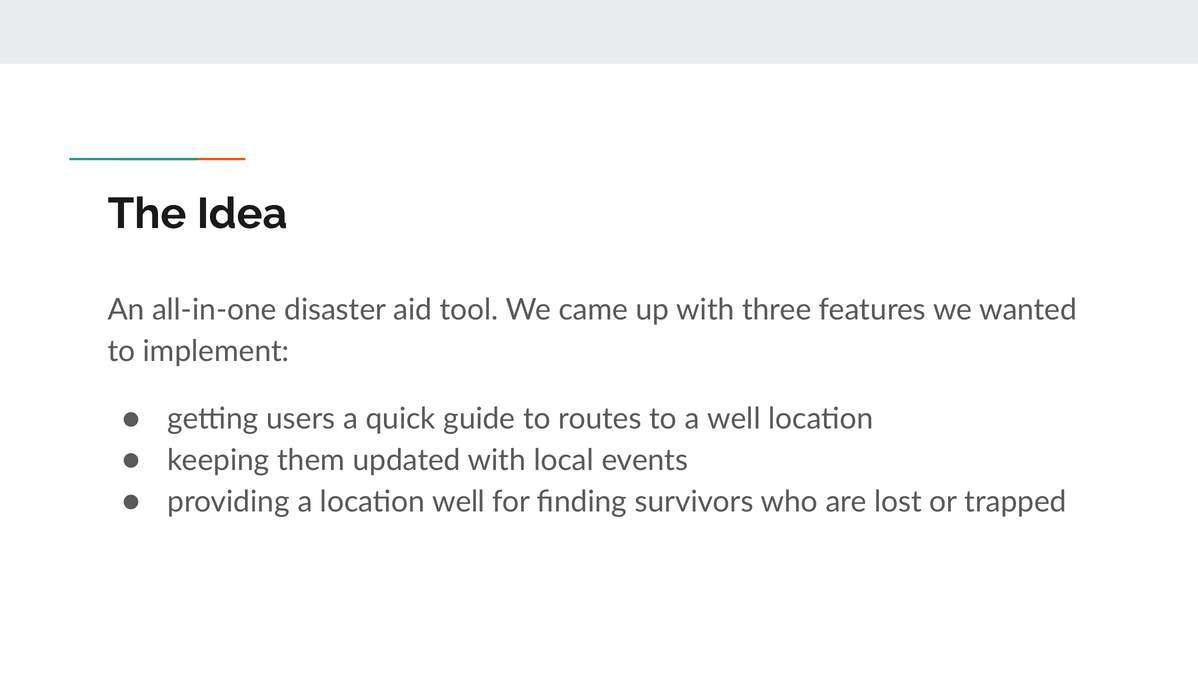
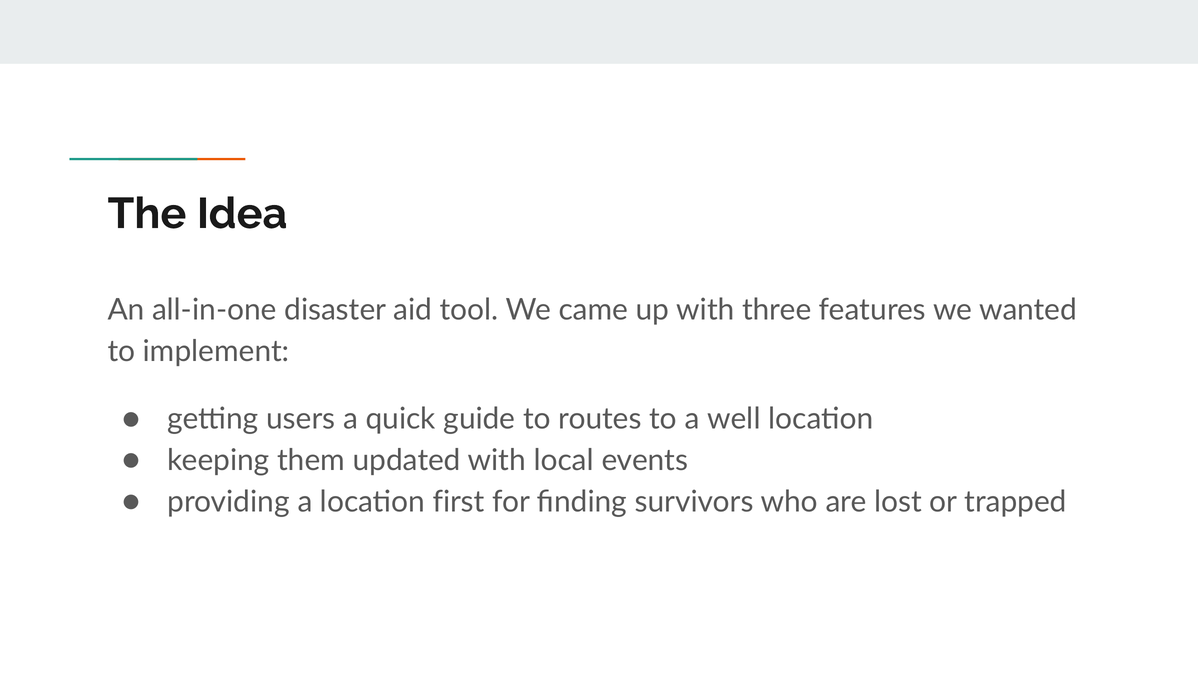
location well: well -> first
